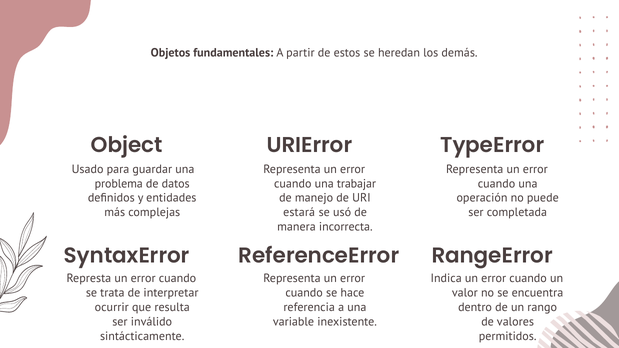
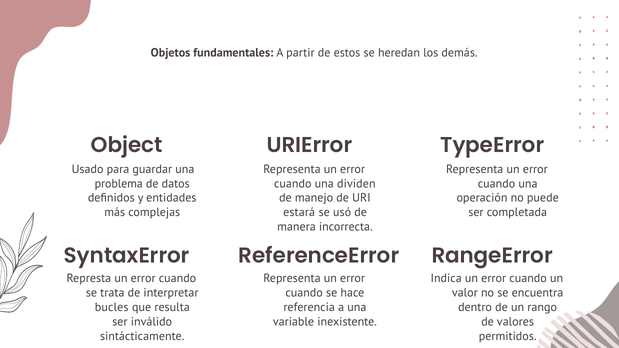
trabajar: trabajar -> dividen
ocurrir: ocurrir -> bucles
